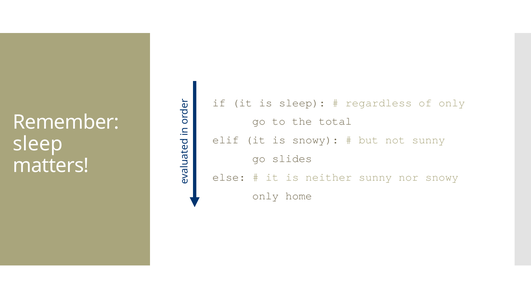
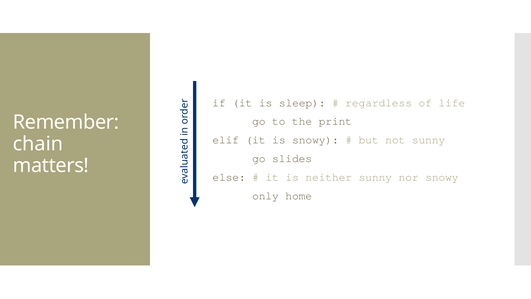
of only: only -> life
total: total -> print
sleep at (38, 144): sleep -> chain
